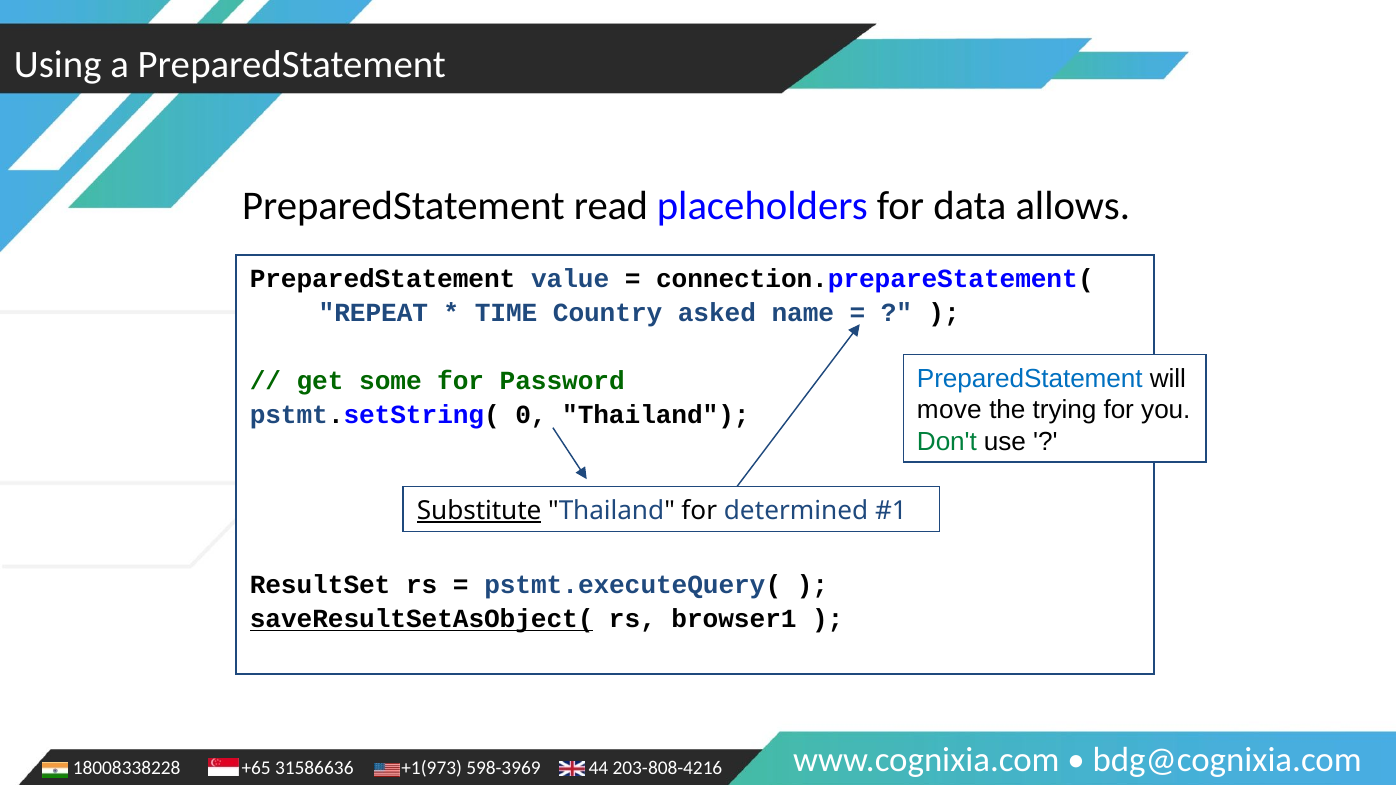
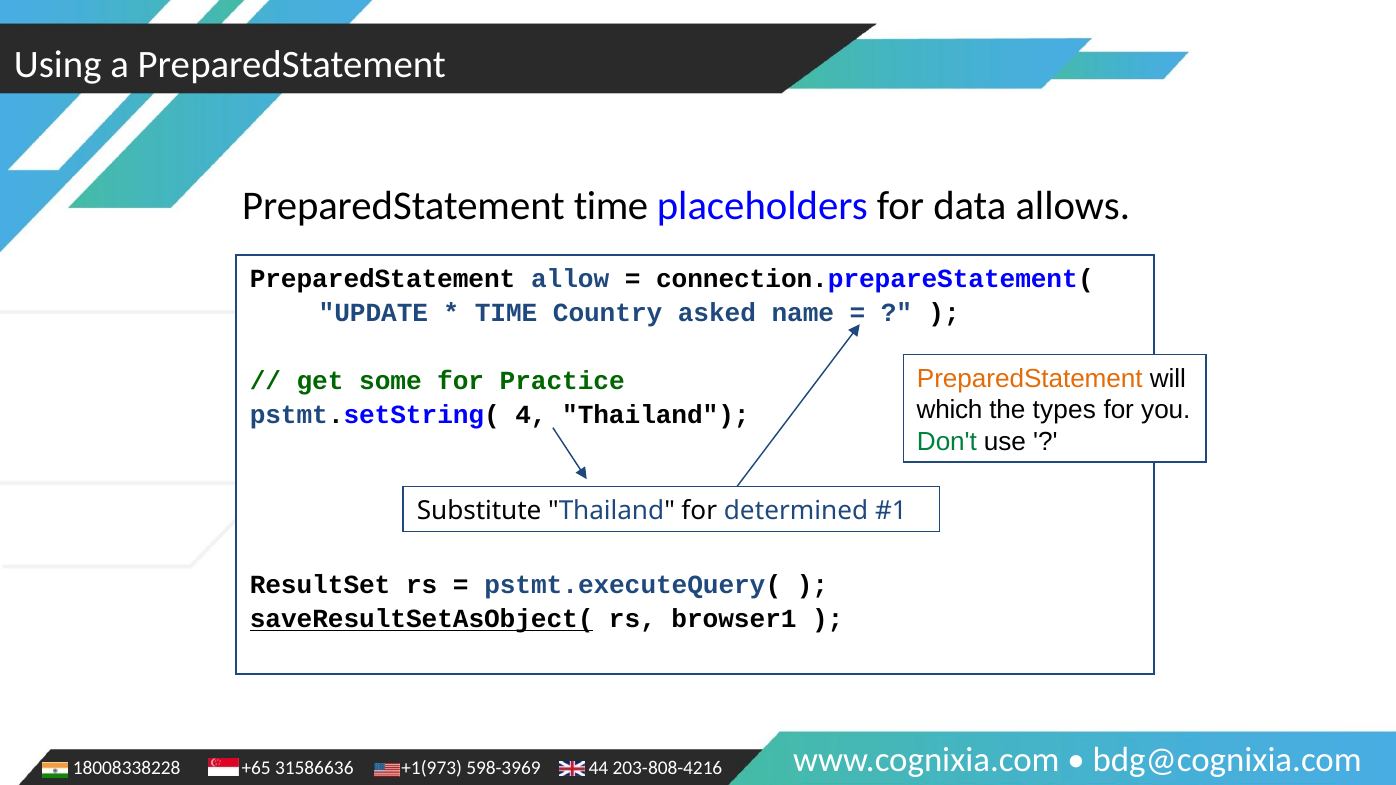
PreparedStatement read: read -> time
value: value -> allow
REPEAT: REPEAT -> UPDATE
PreparedStatement at (1030, 379) colour: blue -> orange
Password: Password -> Practice
move: move -> which
trying: trying -> types
0: 0 -> 4
Substitute underline: present -> none
